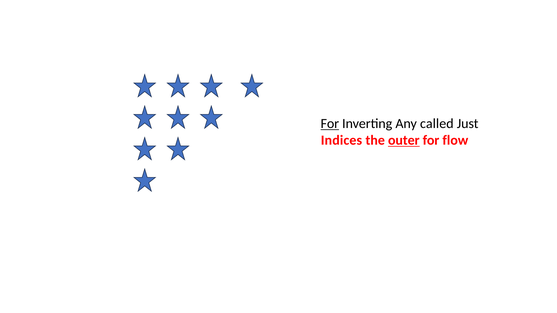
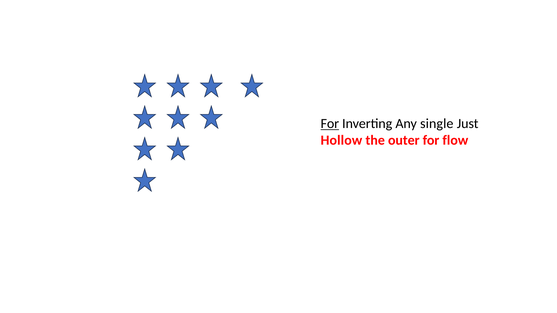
called: called -> single
Indices: Indices -> Hollow
outer underline: present -> none
